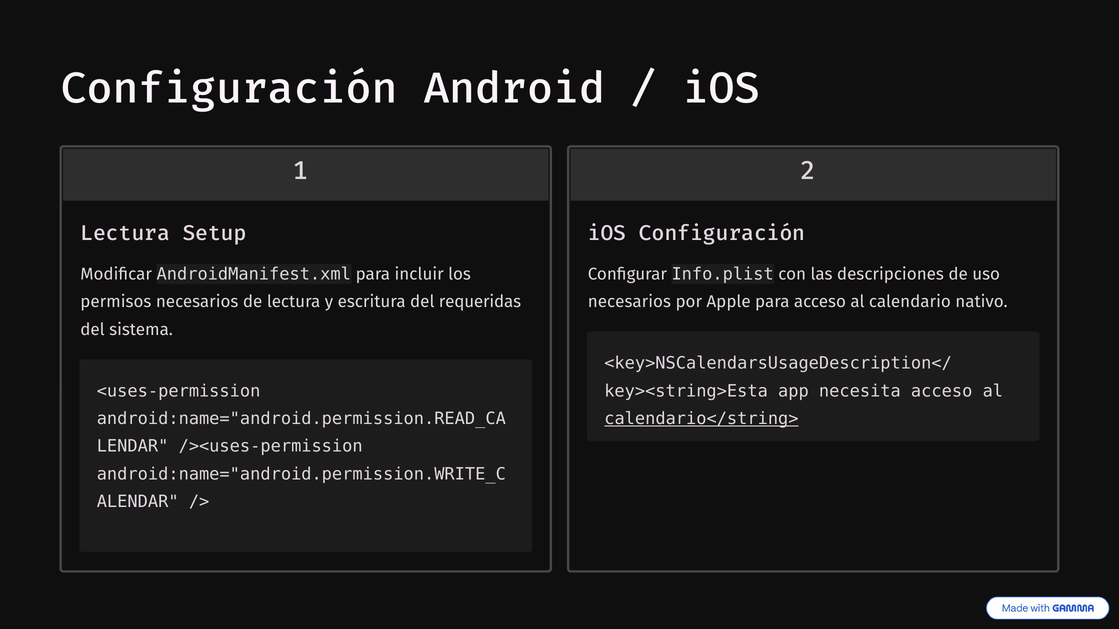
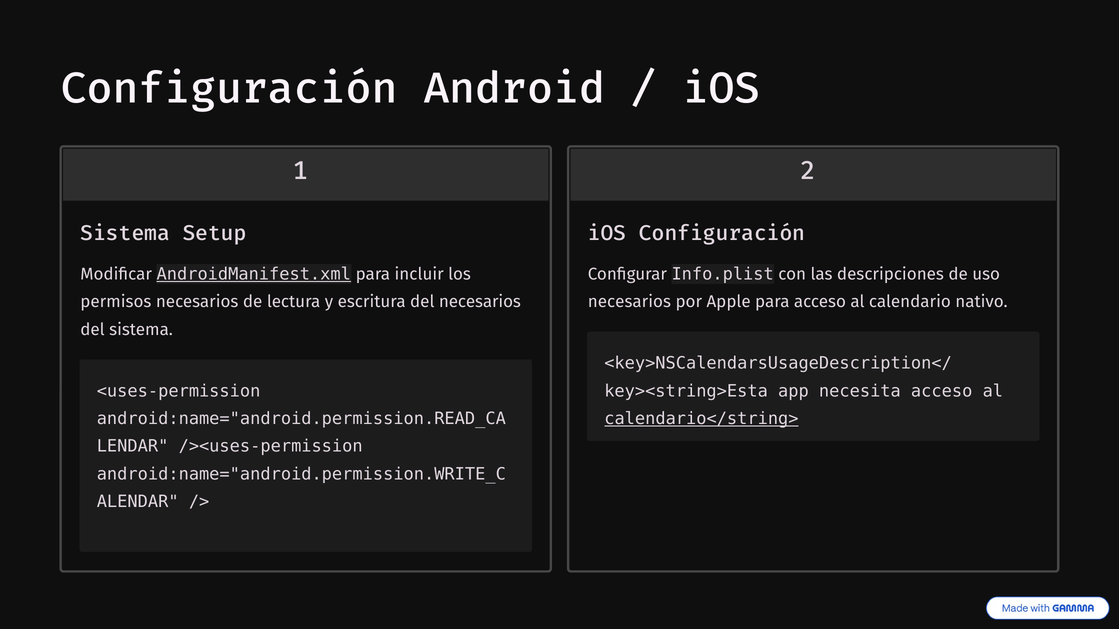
Lectura at (125, 234): Lectura -> Sistema
AndroidManifest.xml underline: none -> present
del requeridas: requeridas -> necesarios
